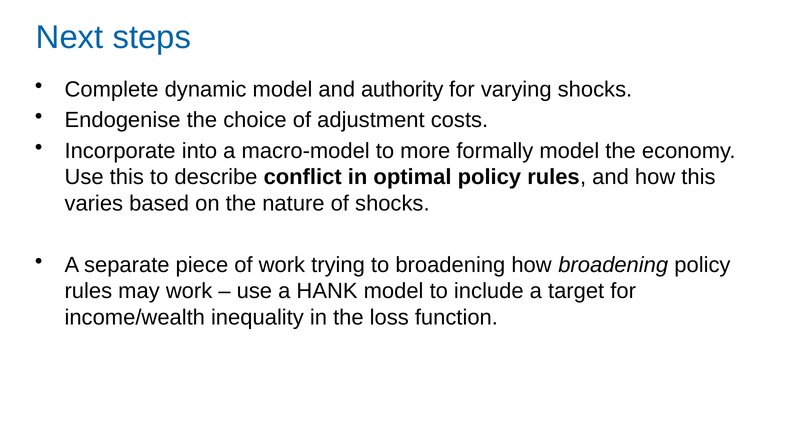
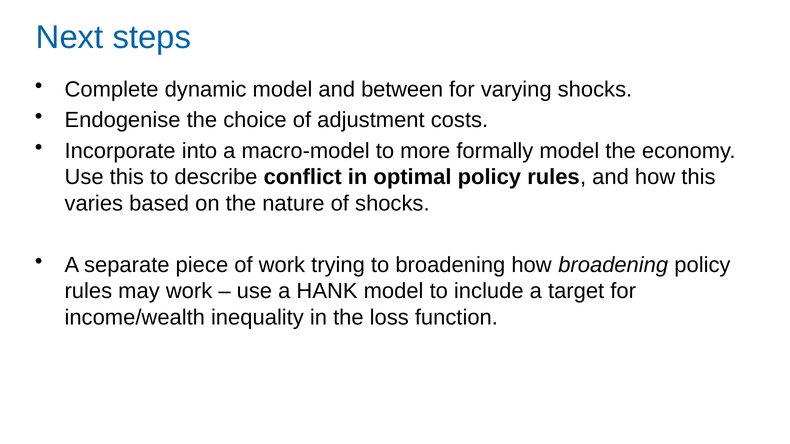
authority: authority -> between
